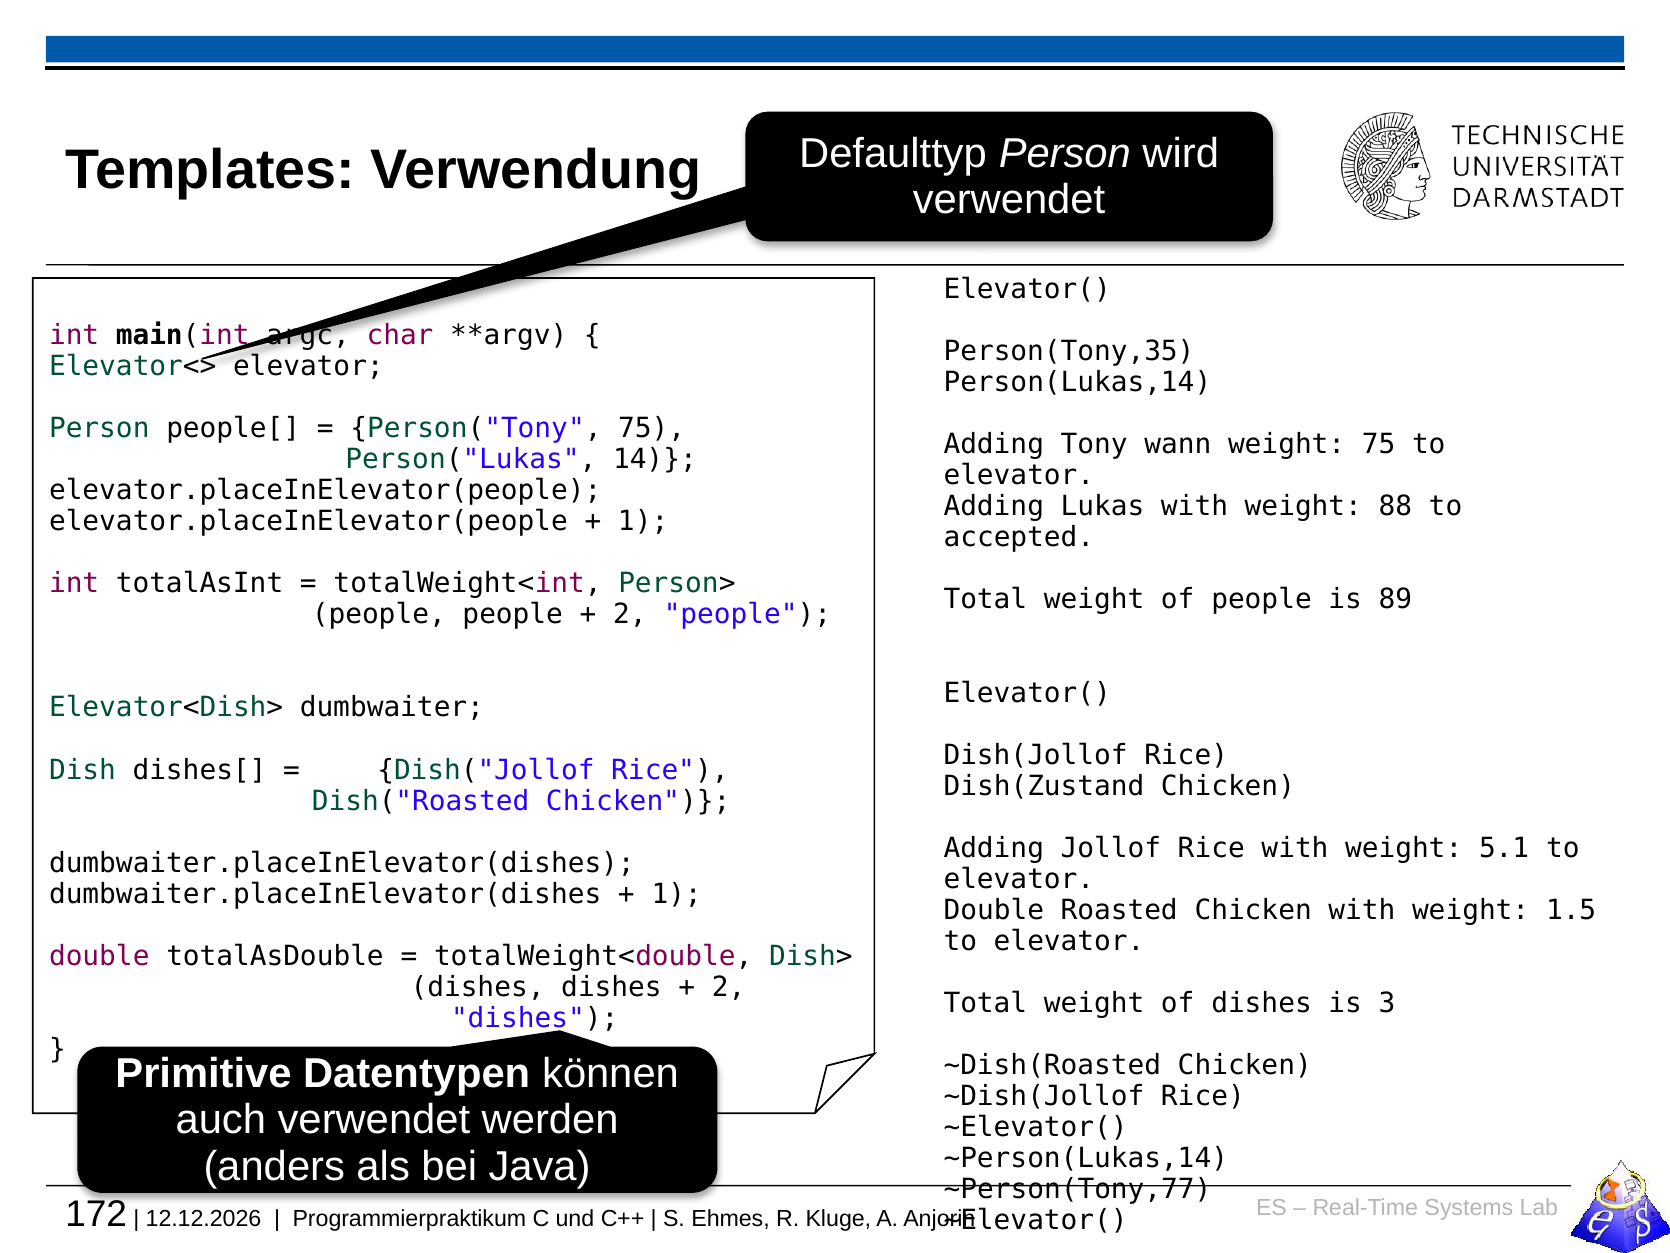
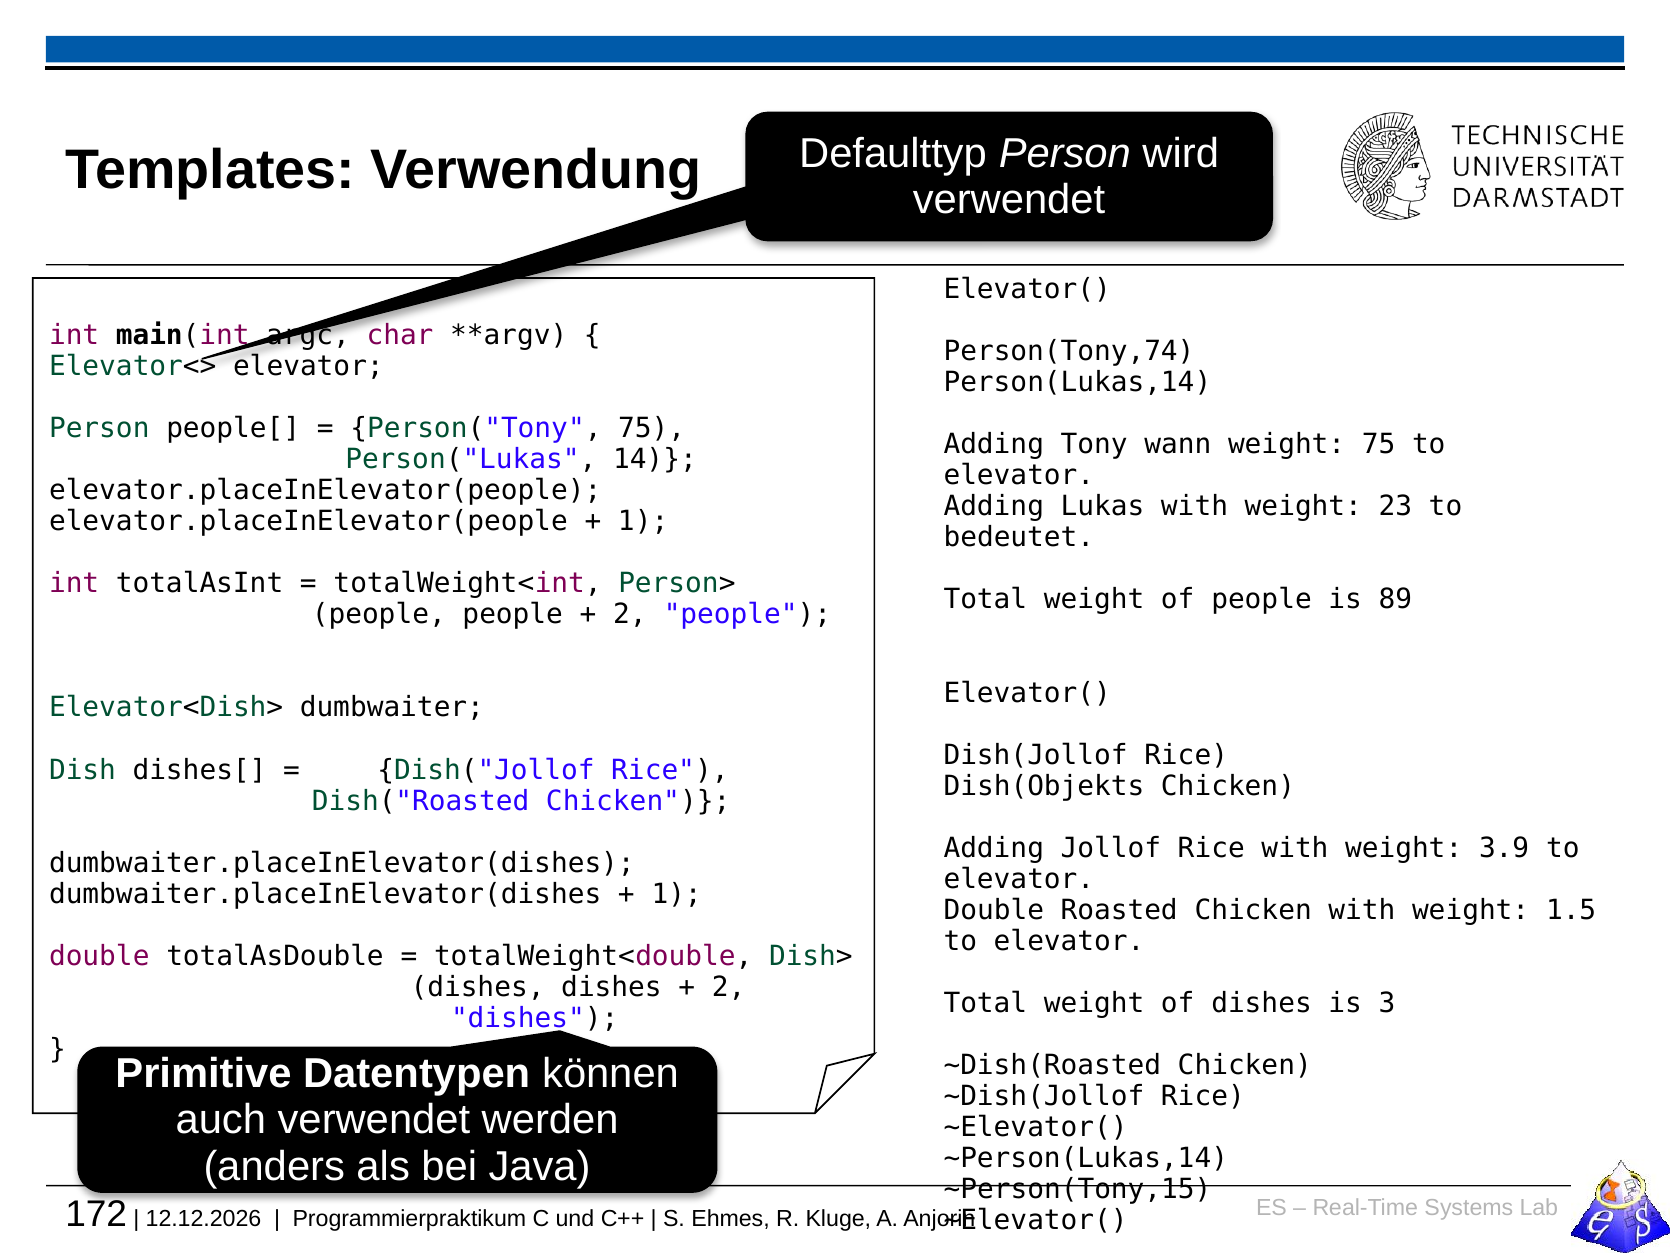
Person(Tony,35: Person(Tony,35 -> Person(Tony,74
88: 88 -> 23
accepted: accepted -> bedeutet
Dish(Zustand: Dish(Zustand -> Dish(Objekts
5.1: 5.1 -> 3.9
~Person(Tony,77: ~Person(Tony,77 -> ~Person(Tony,15
